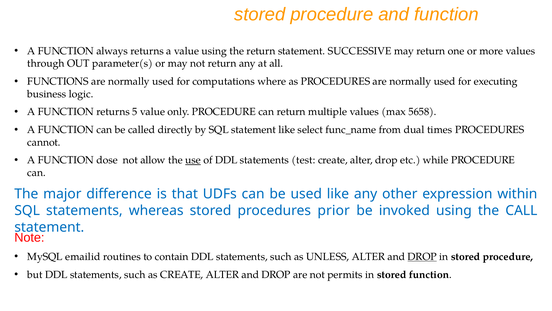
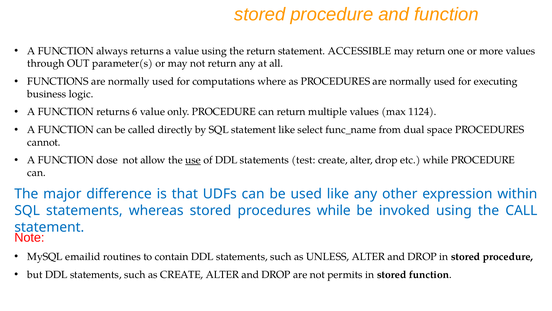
SUCCESSIVE: SUCCESSIVE -> ACCESSIBLE
5: 5 -> 6
5658: 5658 -> 1124
times: times -> space
procedures prior: prior -> while
DROP at (422, 256) underline: present -> none
